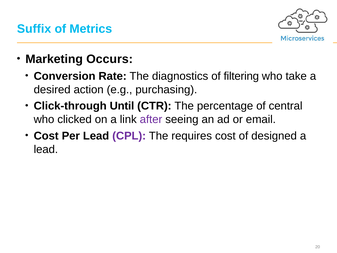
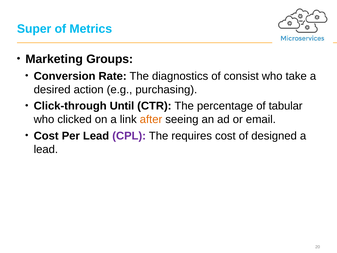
Suffix: Suffix -> Super
Occurs: Occurs -> Groups
filtering: filtering -> consist
central: central -> tabular
after colour: purple -> orange
